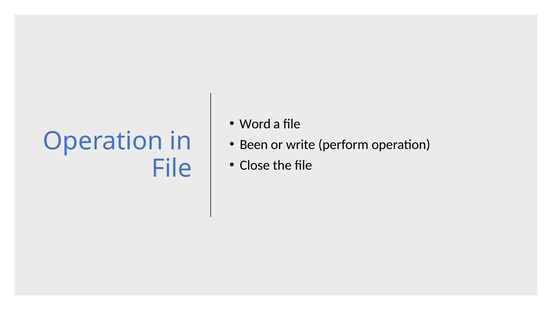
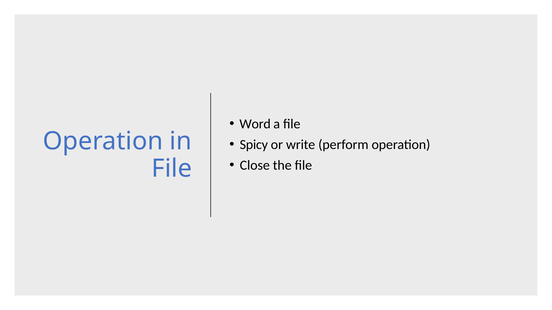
Been: Been -> Spicy
